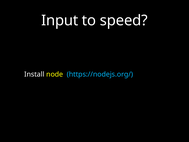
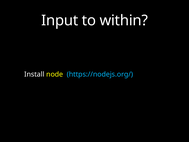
speed: speed -> within
